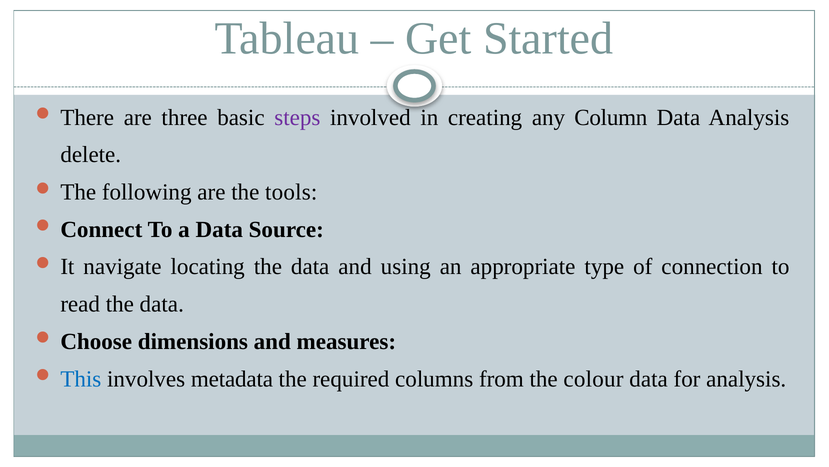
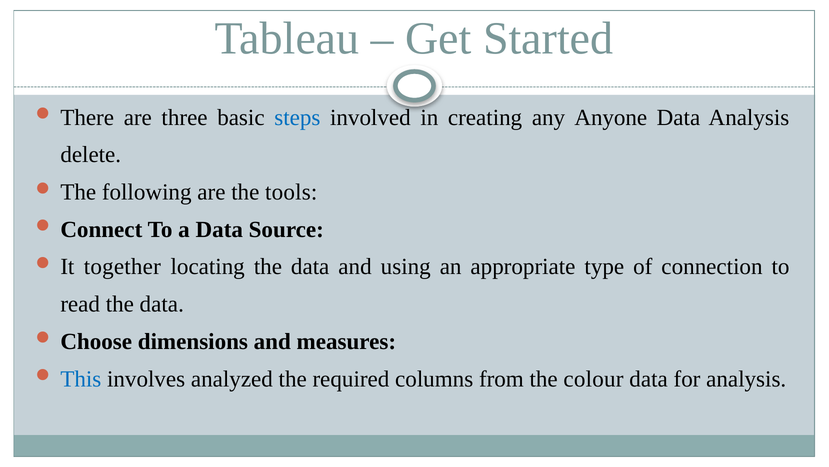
steps colour: purple -> blue
Column: Column -> Anyone
navigate: navigate -> together
metadata: metadata -> analyzed
